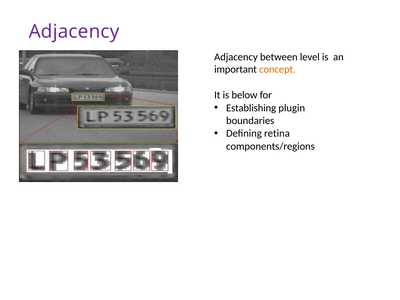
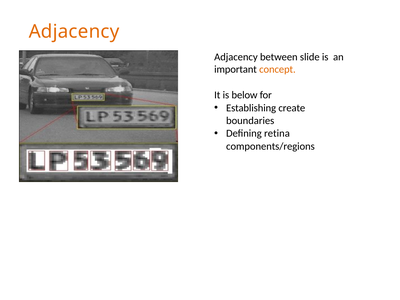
Adjacency at (74, 32) colour: purple -> orange
level: level -> slide
plugin: plugin -> create
